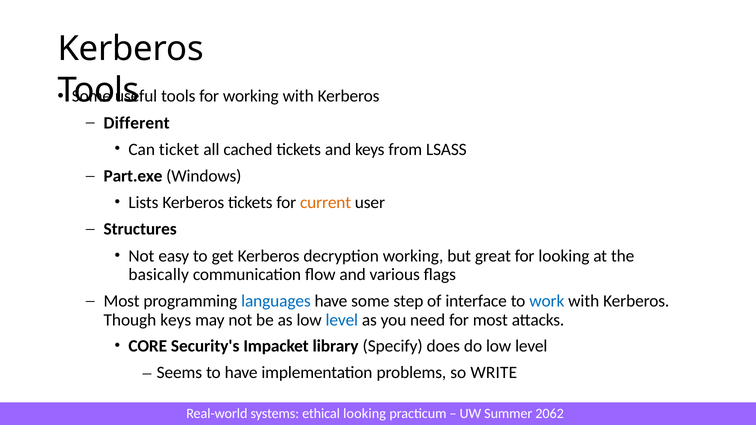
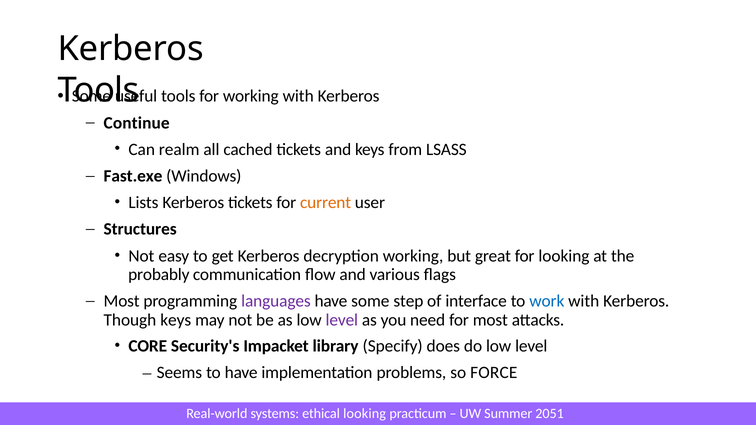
Different: Different -> Continue
ticket: ticket -> realm
Part.exe: Part.exe -> Fast.exe
basically: basically -> probably
languages colour: blue -> purple
level at (342, 320) colour: blue -> purple
WRITE: WRITE -> FORCE
2062: 2062 -> 2051
